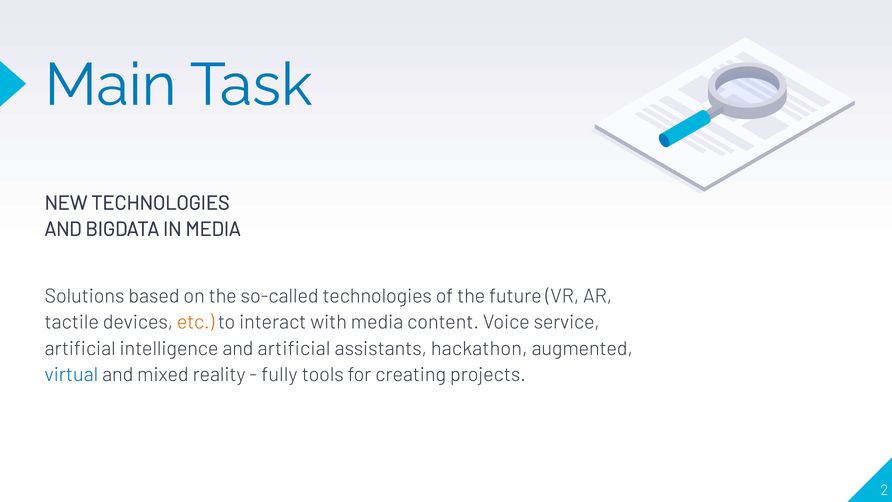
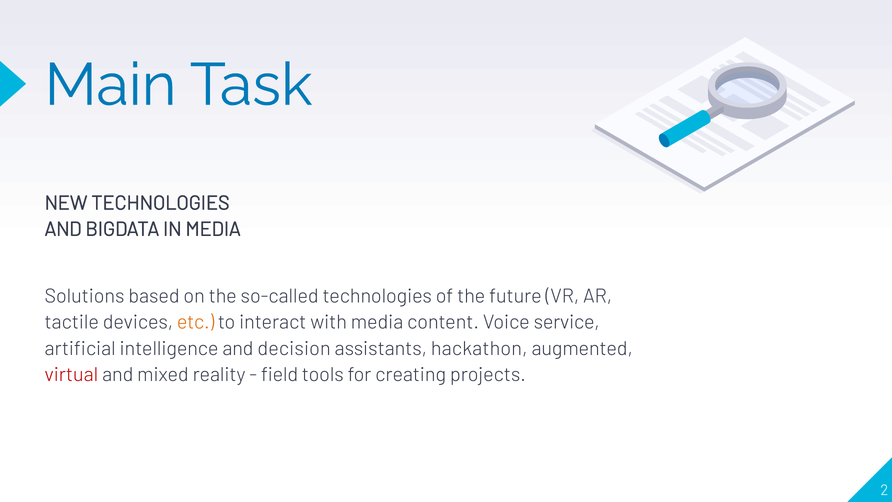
and artificial: artificial -> decision
virtual colour: blue -> red
fully: fully -> field
